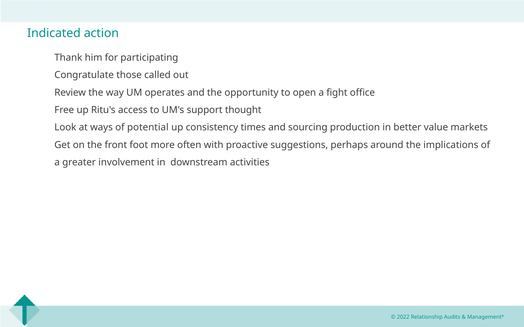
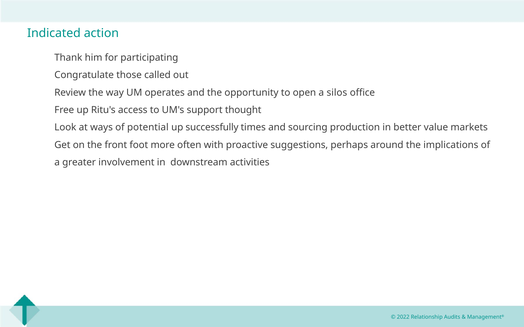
fight: fight -> silos
consistency: consistency -> successfully
